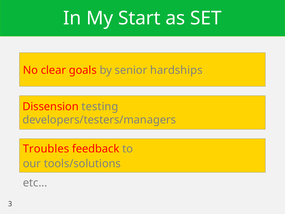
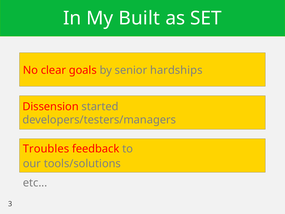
Start: Start -> Built
testing: testing -> started
